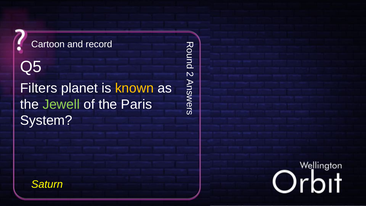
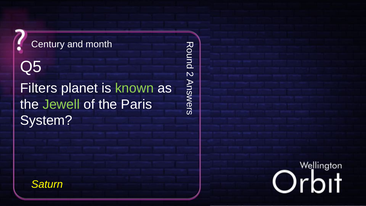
Cartoon: Cartoon -> Century
record: record -> month
known colour: yellow -> light green
